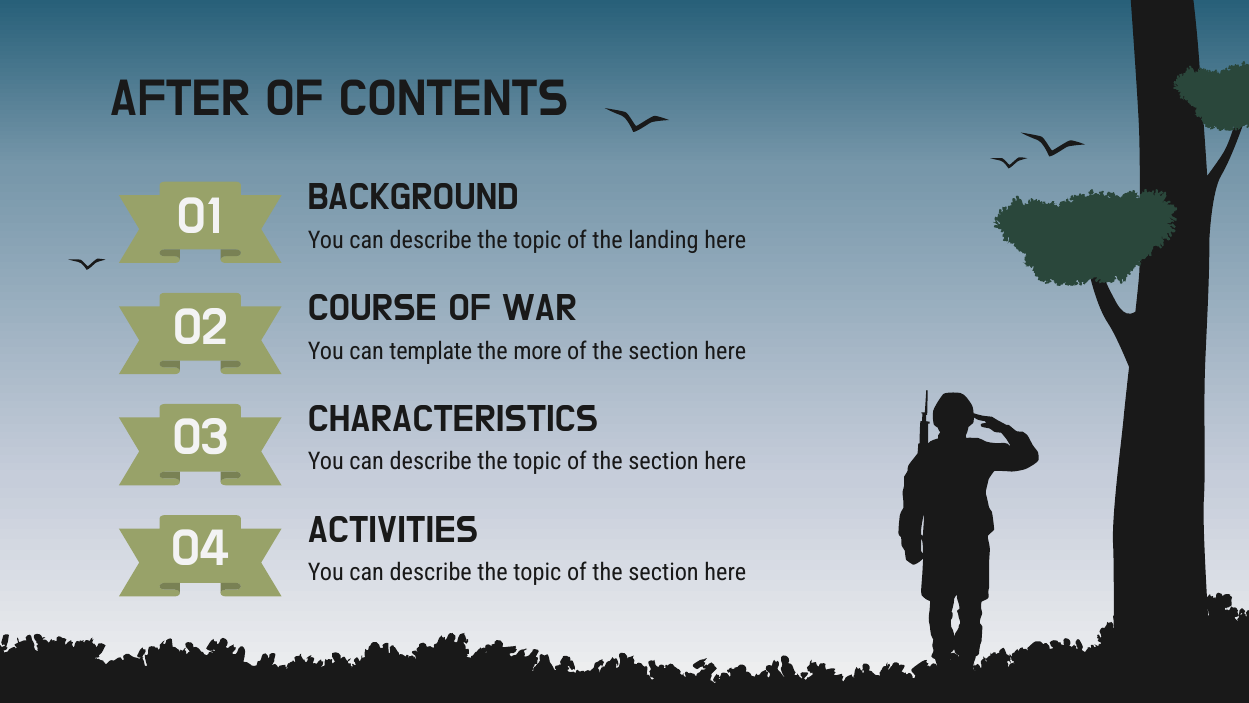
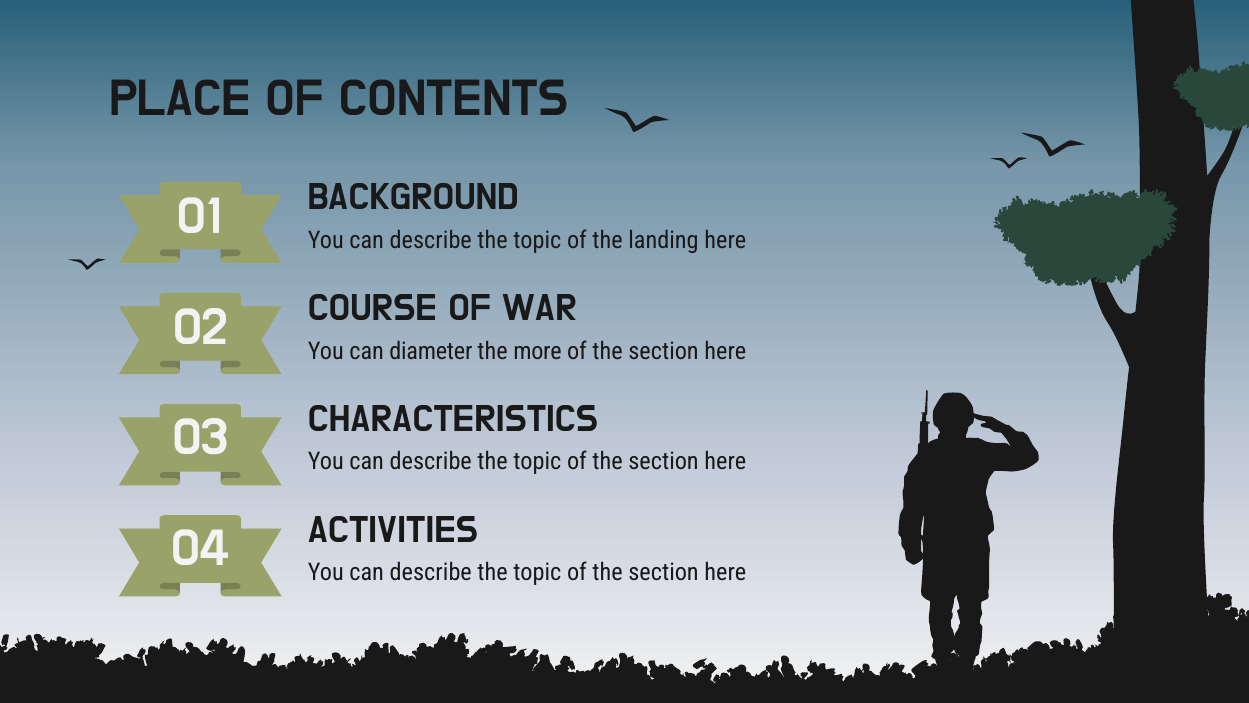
AFTER: AFTER -> PLACE
template: template -> diameter
